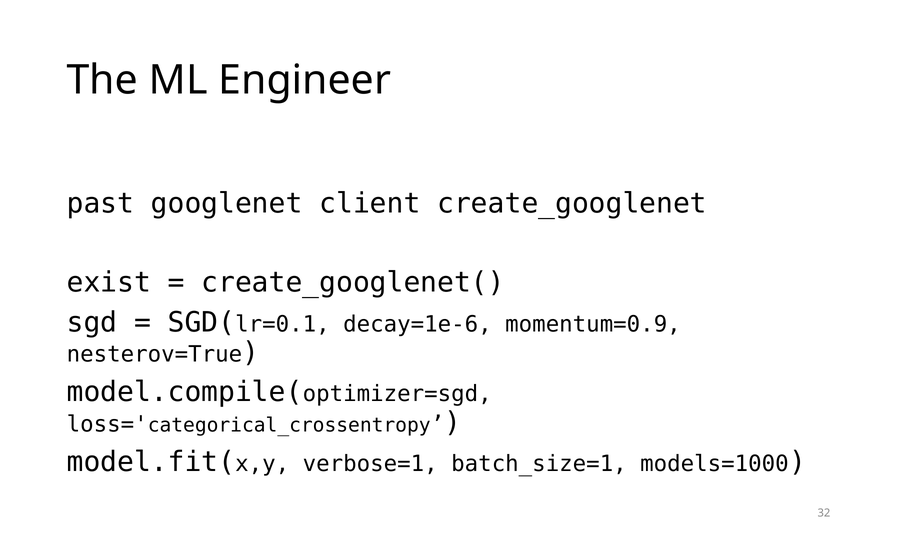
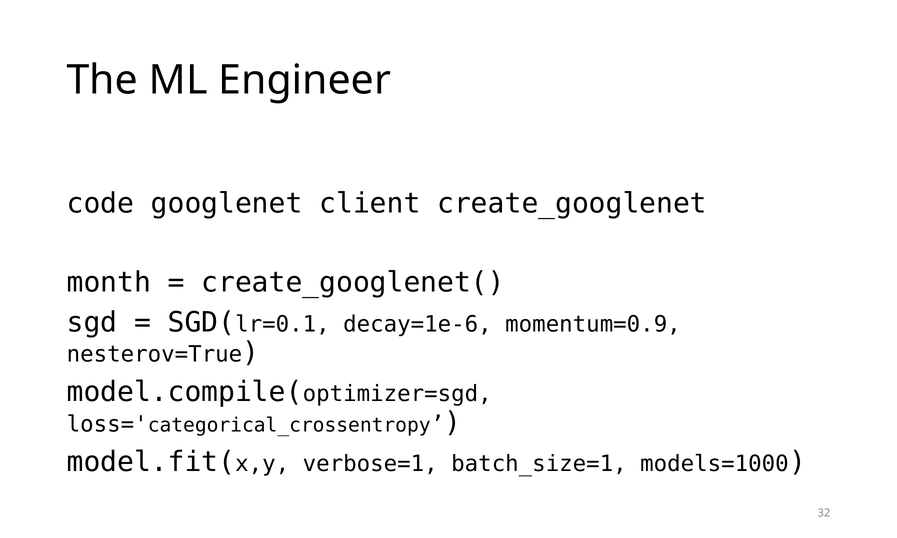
past: past -> code
exist: exist -> month
